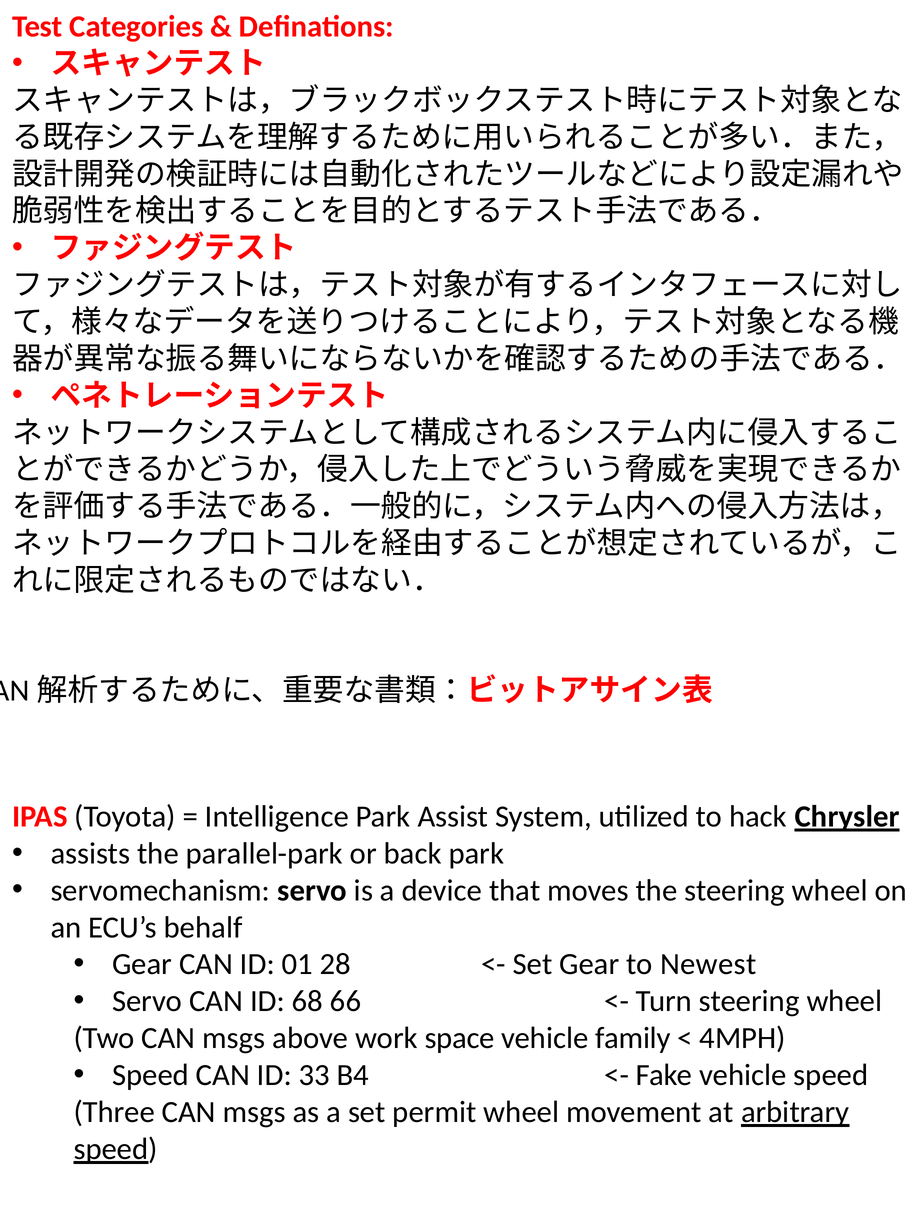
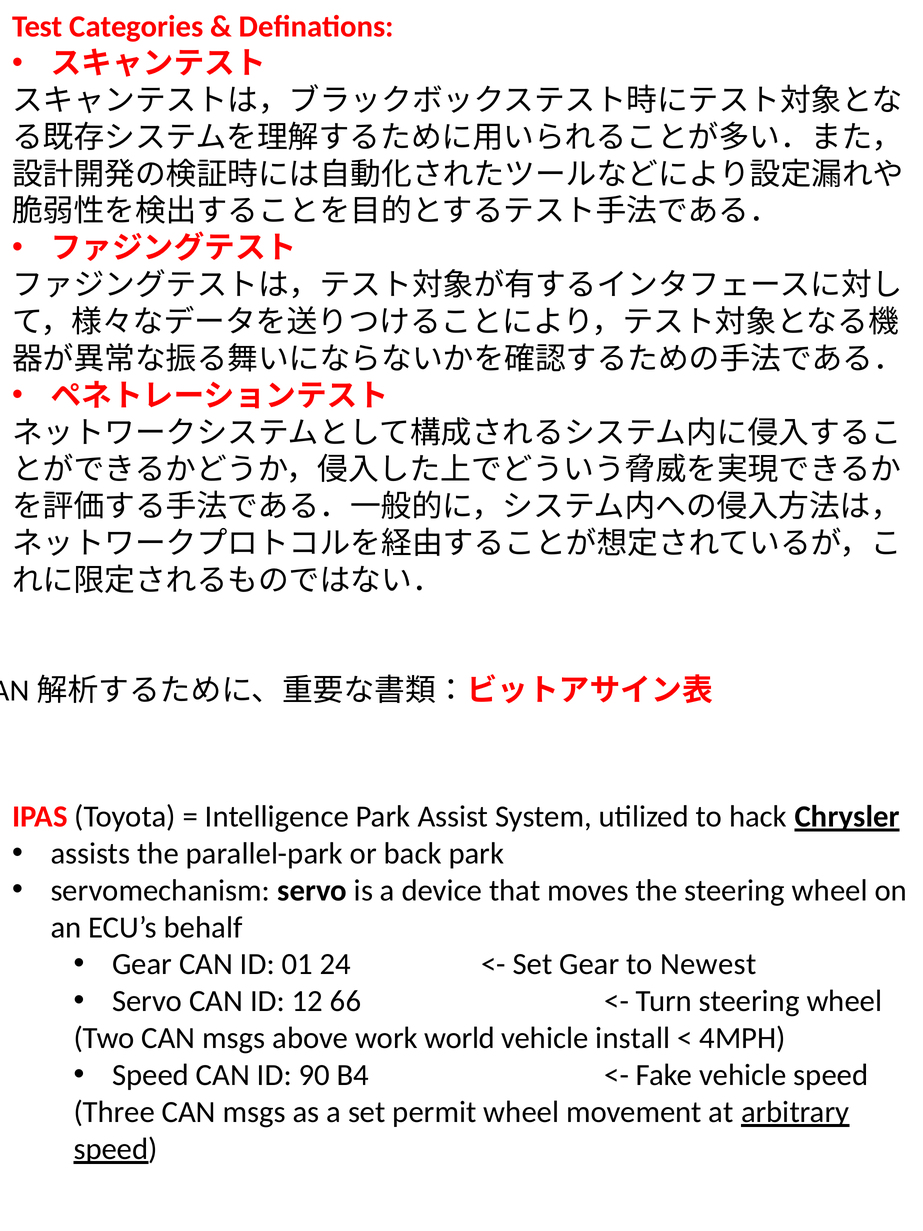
28: 28 -> 24
68: 68 -> 12
space: space -> world
family: family -> install
33: 33 -> 90
